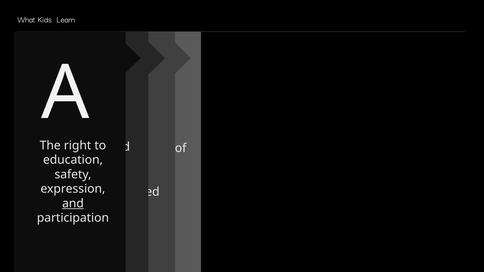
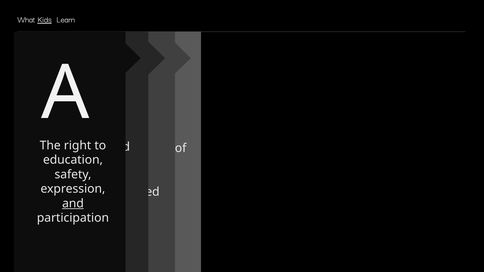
Kids underline: none -> present
